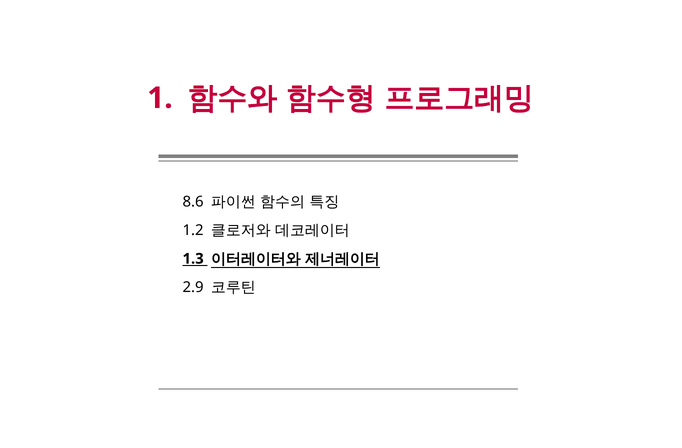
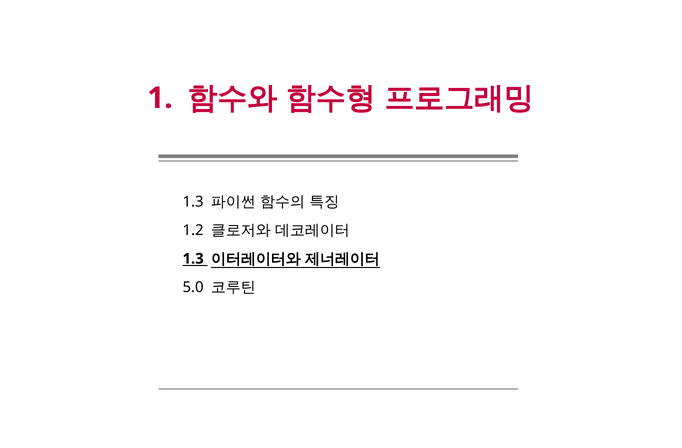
8.6 at (193, 202): 8.6 -> 1.3
2.9: 2.9 -> 5.0
